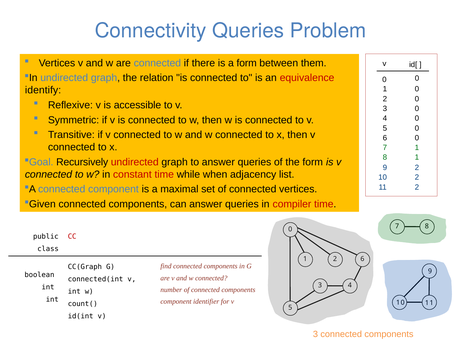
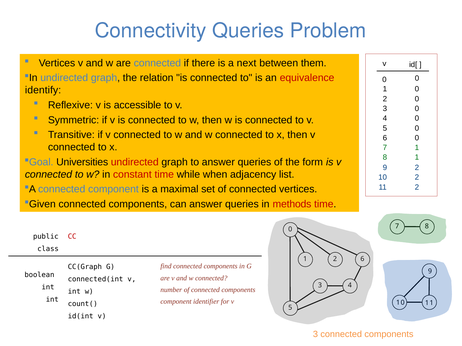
a form: form -> next
Recursively: Recursively -> Universities
compiler: compiler -> methods
